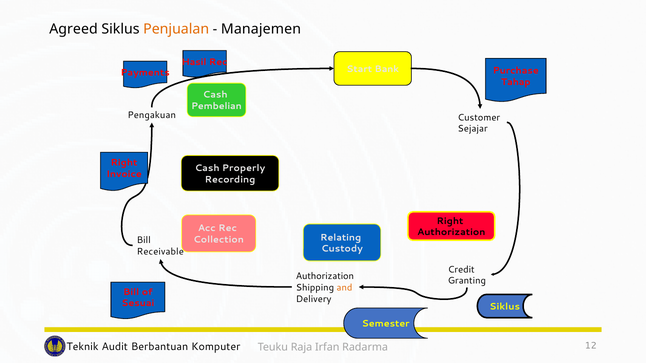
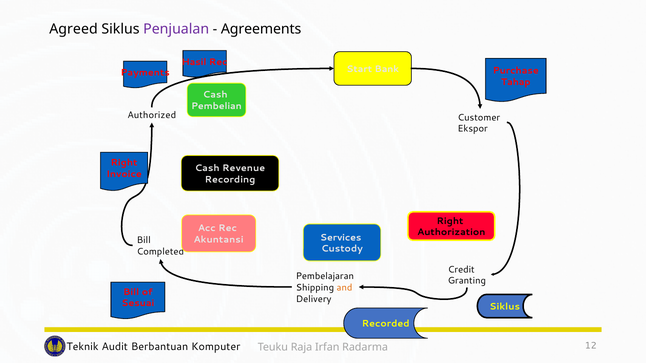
Penjualan colour: orange -> purple
Manajemen: Manajemen -> Agreements
Pengakuan: Pengakuan -> Authorized
Sejajar: Sejajar -> Ekspor
Properly: Properly -> Revenue
Relating: Relating -> Services
Collection: Collection -> Akuntansi
Receivable: Receivable -> Completed
Authorization at (325, 277): Authorization -> Pembelajaran
Semester: Semester -> Recorded
